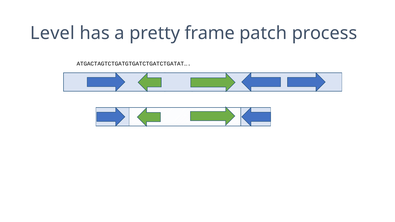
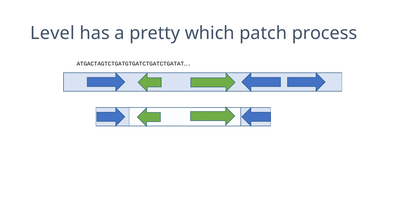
frame: frame -> which
